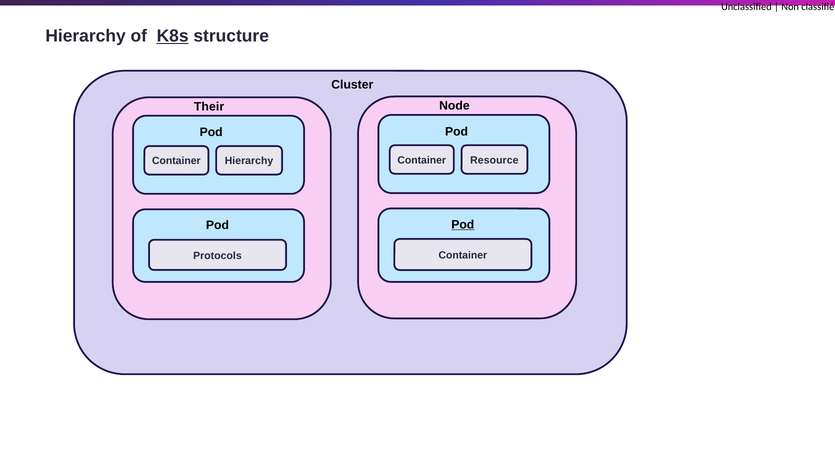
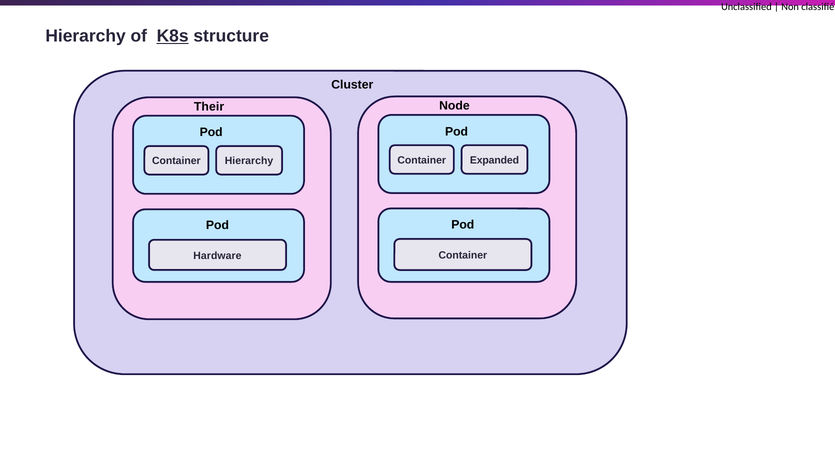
Resource: Resource -> Expanded
Pod at (463, 224) underline: present -> none
Protocols: Protocols -> Hardware
